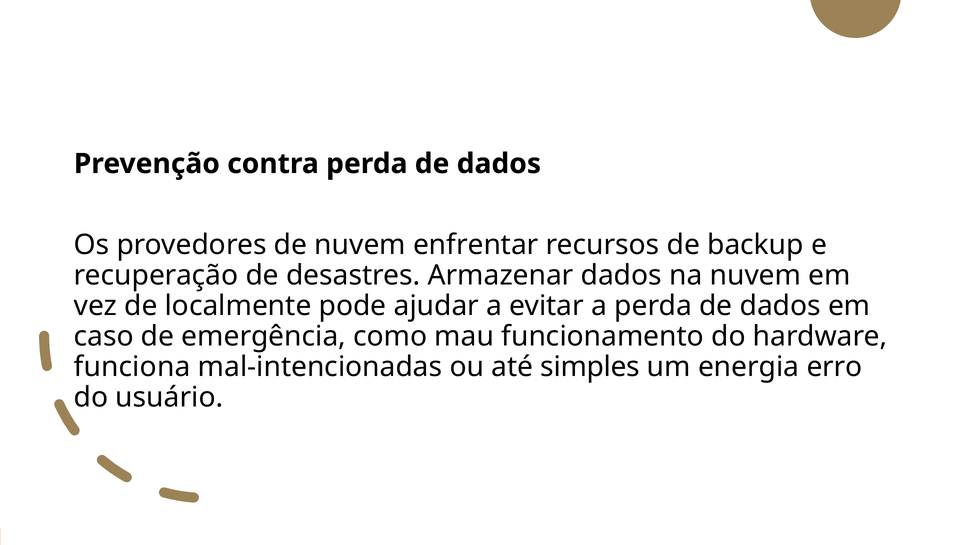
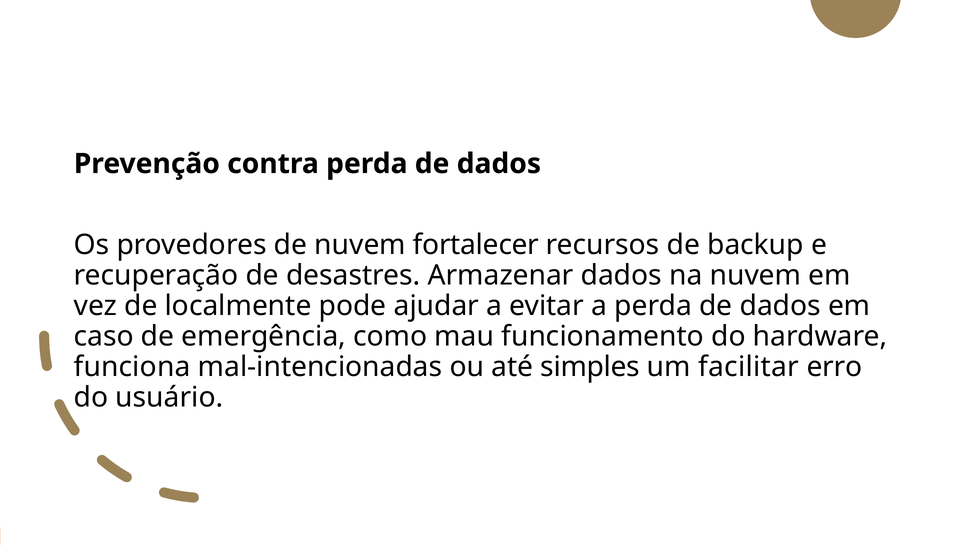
enfrentar: enfrentar -> fortalecer
energia: energia -> facilitar
